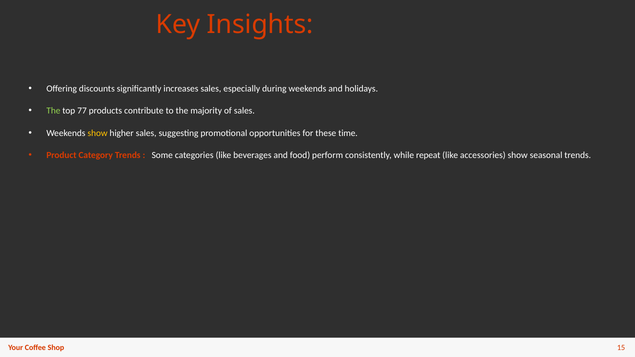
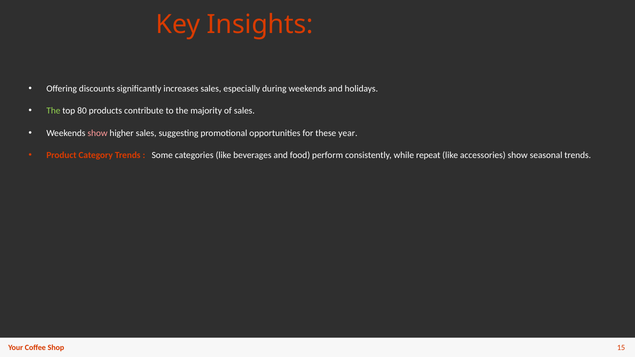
77: 77 -> 80
show at (98, 133) colour: yellow -> pink
time: time -> year
